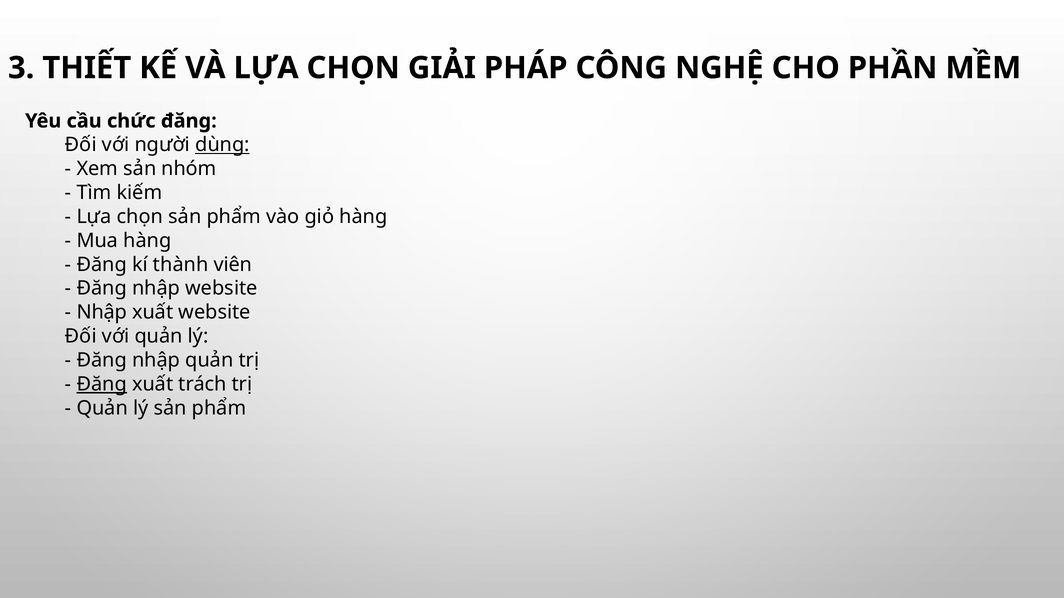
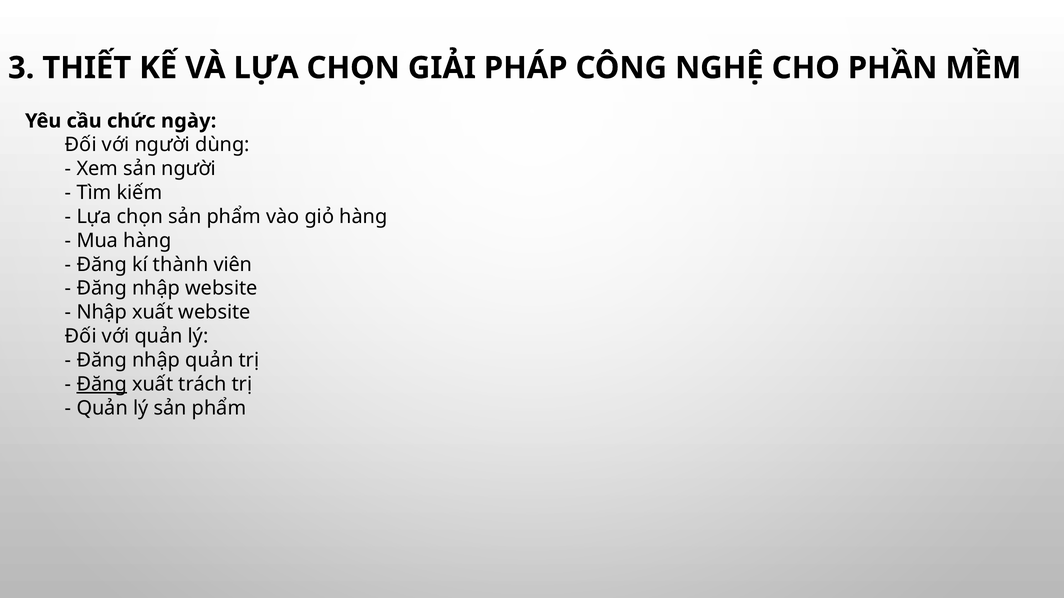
chức đăng: đăng -> ngày
dùng underline: present -> none
sản nhóm: nhóm -> người
